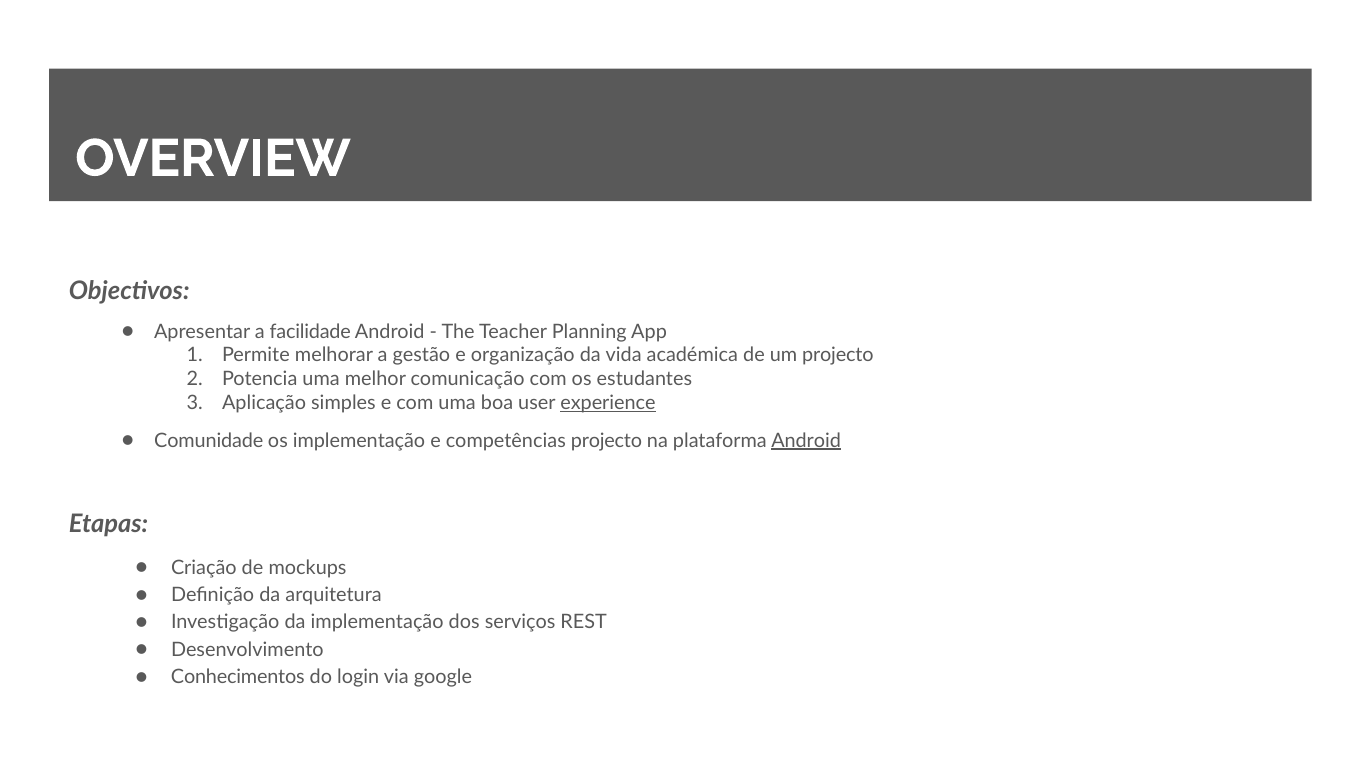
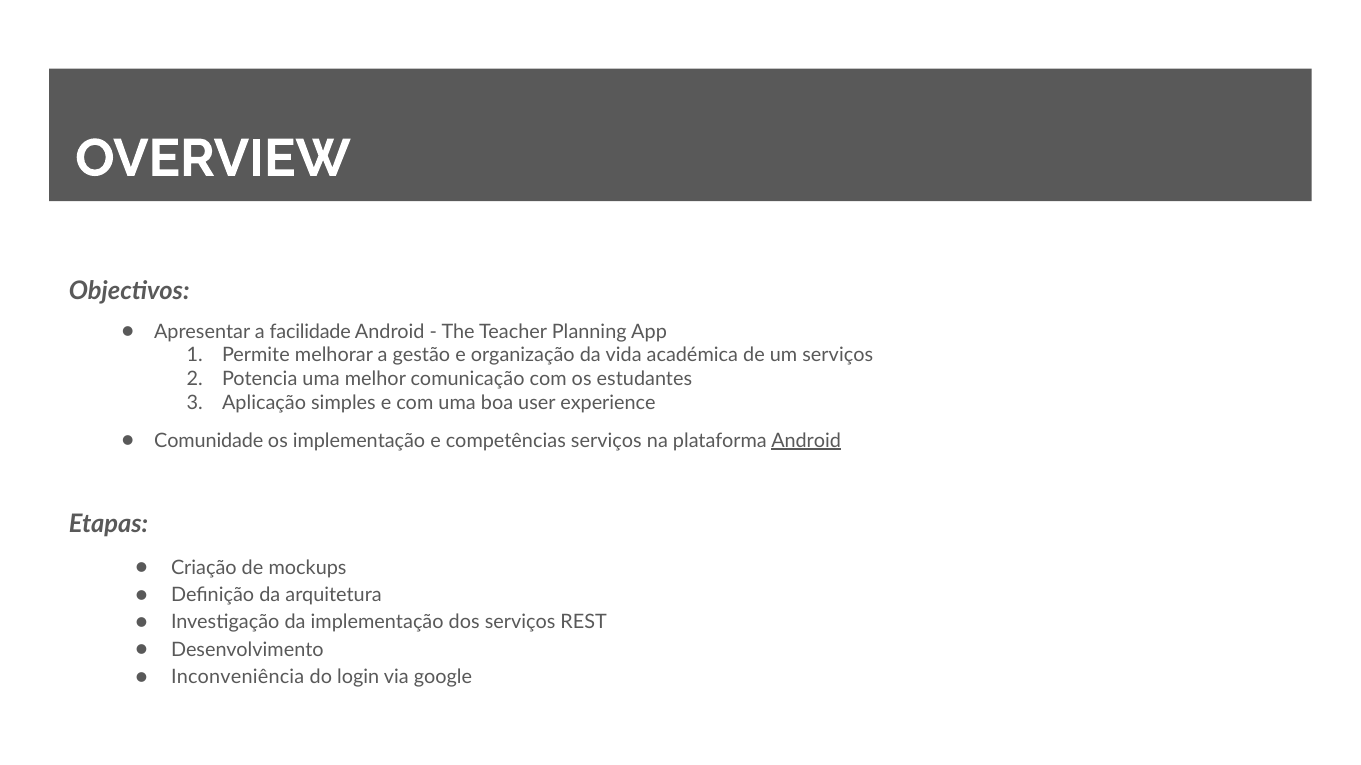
um projecto: projecto -> serviços
experience underline: present -> none
competências projecto: projecto -> serviços
Conhecimentos: Conhecimentos -> Inconveniência
